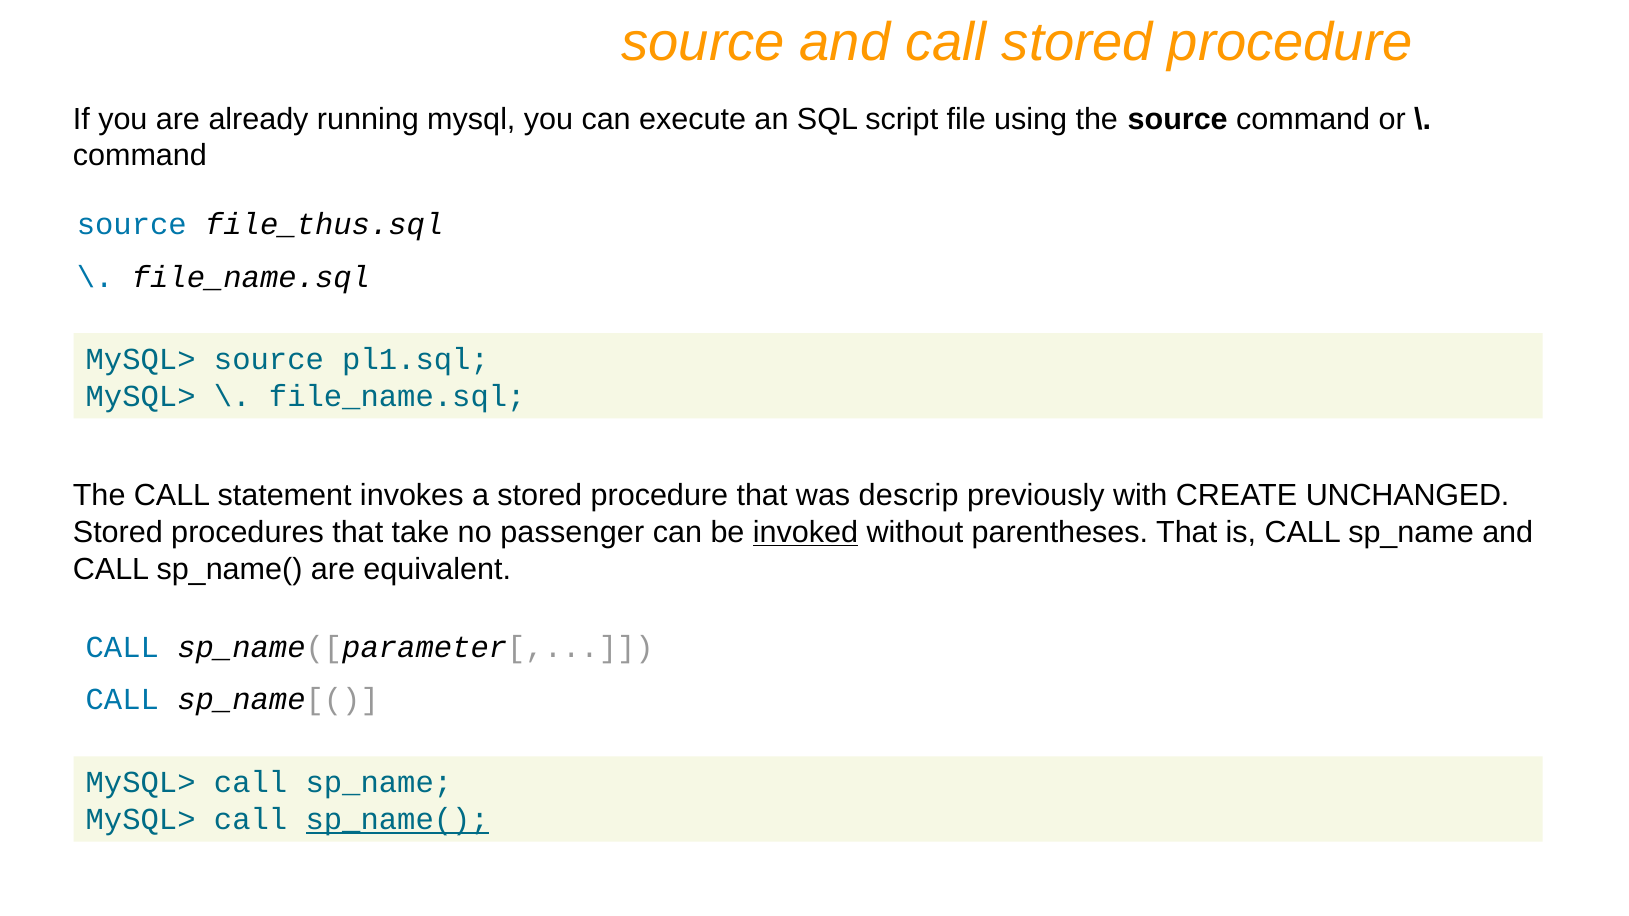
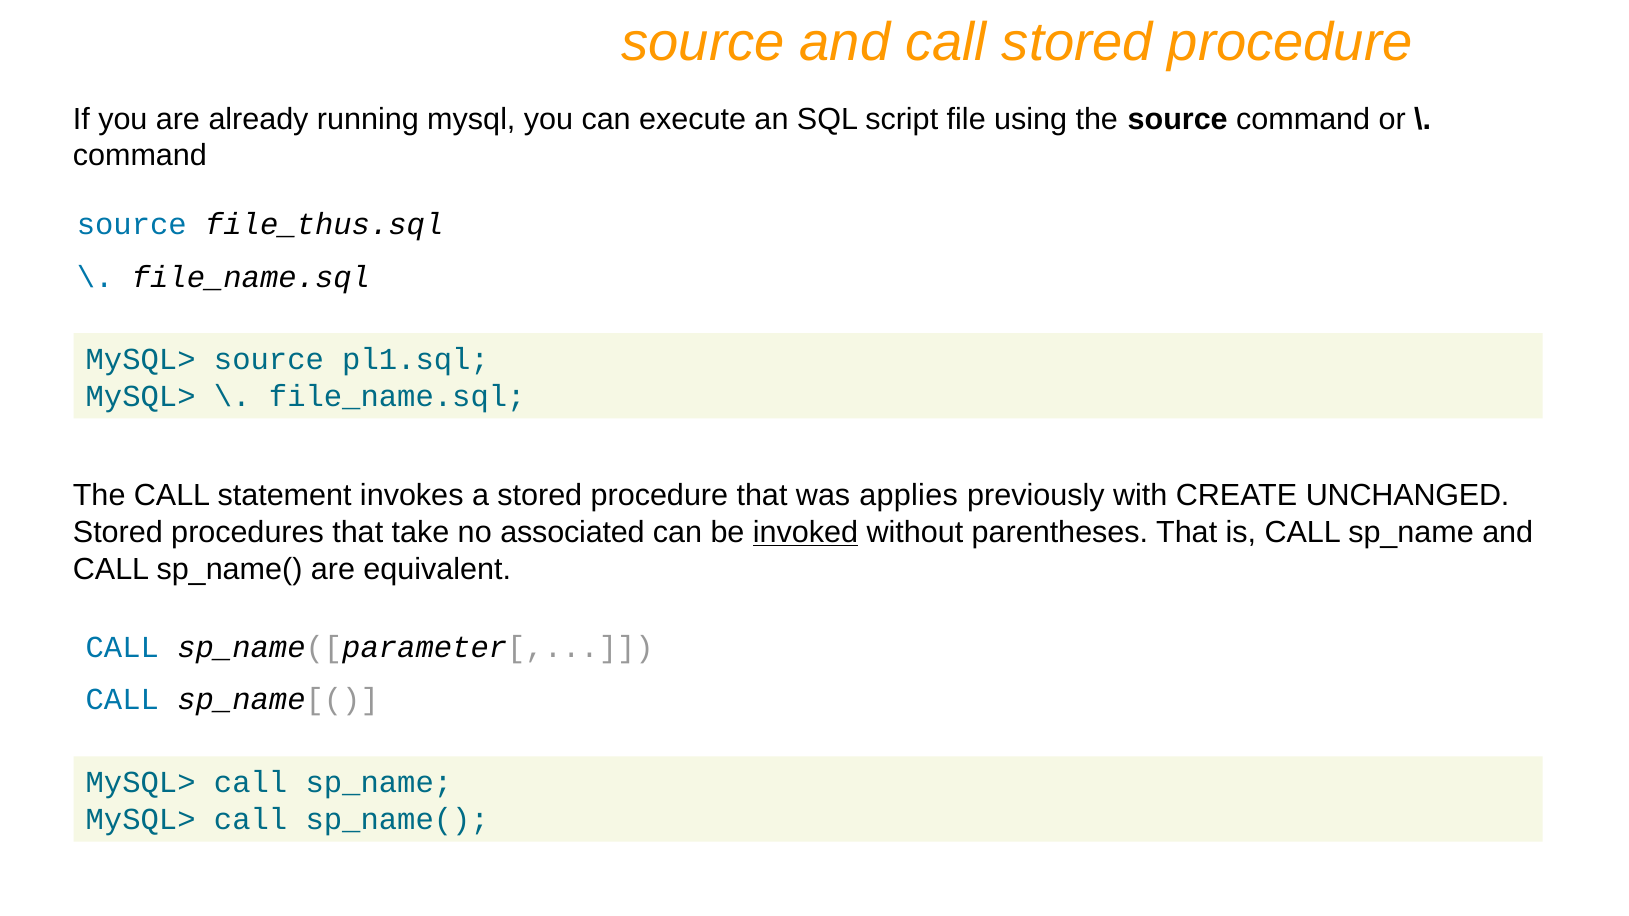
descrip: descrip -> applies
passenger: passenger -> associated
sp_name( at (397, 820) underline: present -> none
